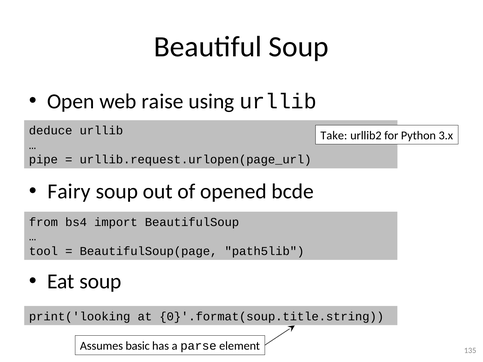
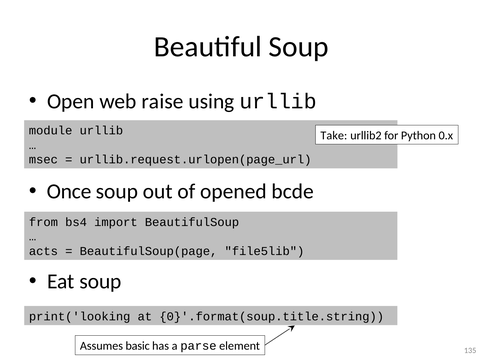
deduce: deduce -> module
3.x: 3.x -> 0.x
pipe: pipe -> msec
Fairy: Fairy -> Once
tool: tool -> acts
path5lib: path5lib -> file5lib
